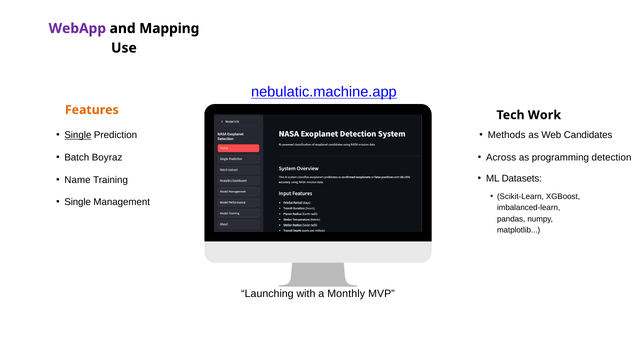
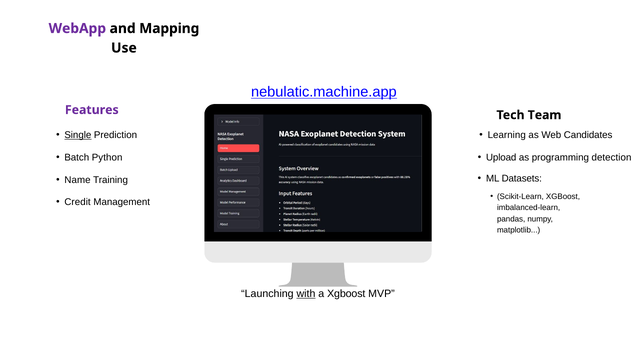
Features colour: orange -> purple
Work: Work -> Team
Methods: Methods -> Learning
Across: Across -> Upload
Boyraz: Boyraz -> Python
Single at (78, 202): Single -> Credit
with underline: none -> present
a Monthly: Monthly -> Xgboost
